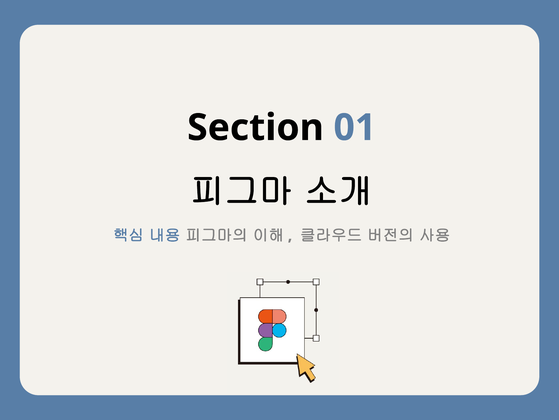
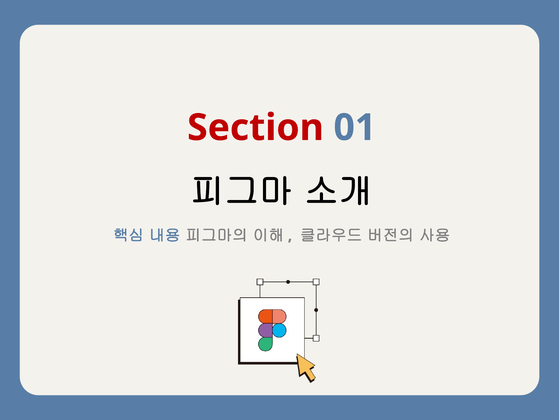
Section colour: black -> red
